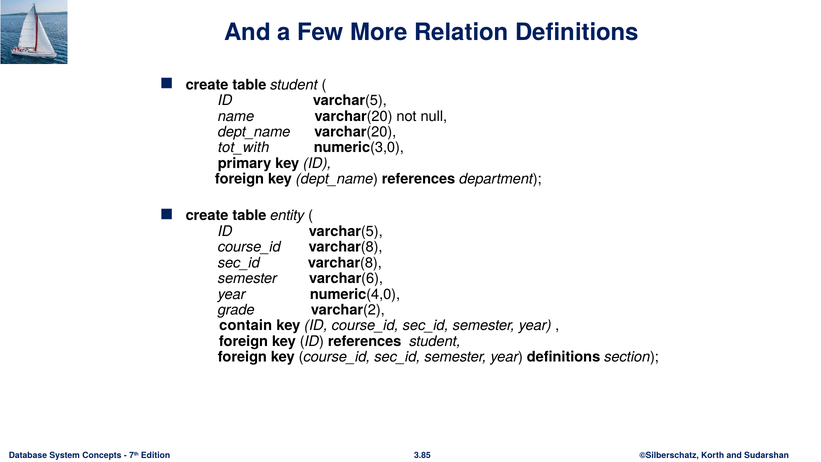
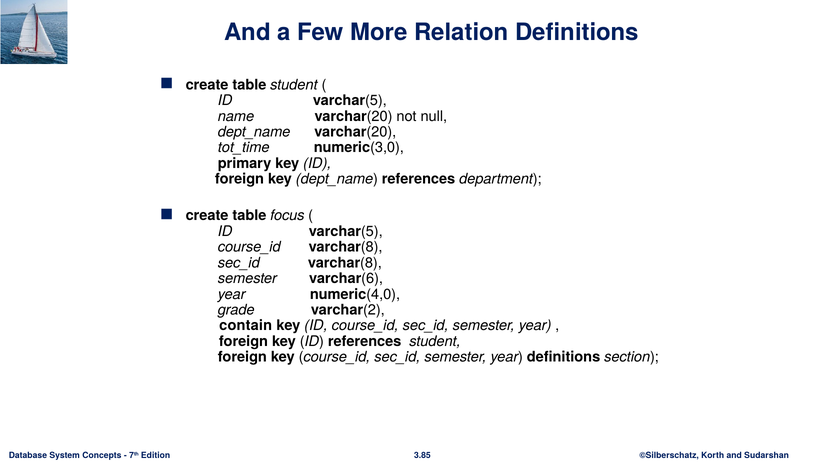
tot_with: tot_with -> tot_time
entity: entity -> focus
